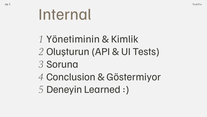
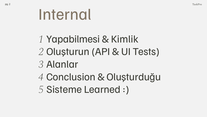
Yönetiminin: Yönetiminin -> Yapabilmesi
Soruna: Soruna -> Alanlar
Göstermiyor: Göstermiyor -> Oluşturduğu
Deneyin: Deneyin -> Sisteme
